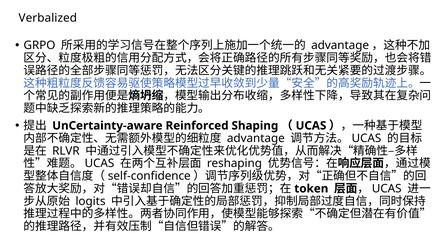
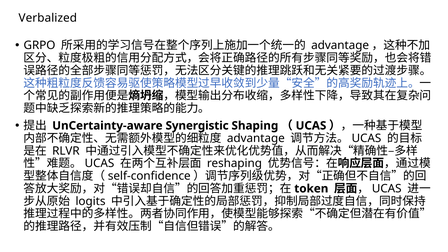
Reinforced: Reinforced -> Synergistic
